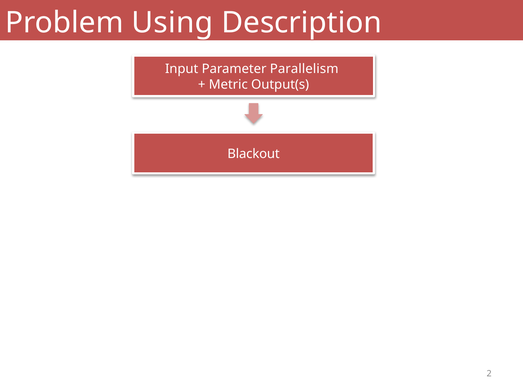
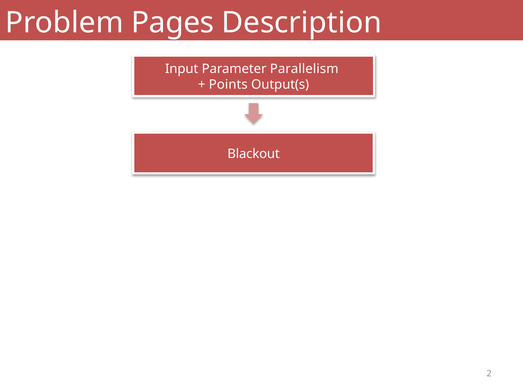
Using: Using -> Pages
Metric: Metric -> Points
